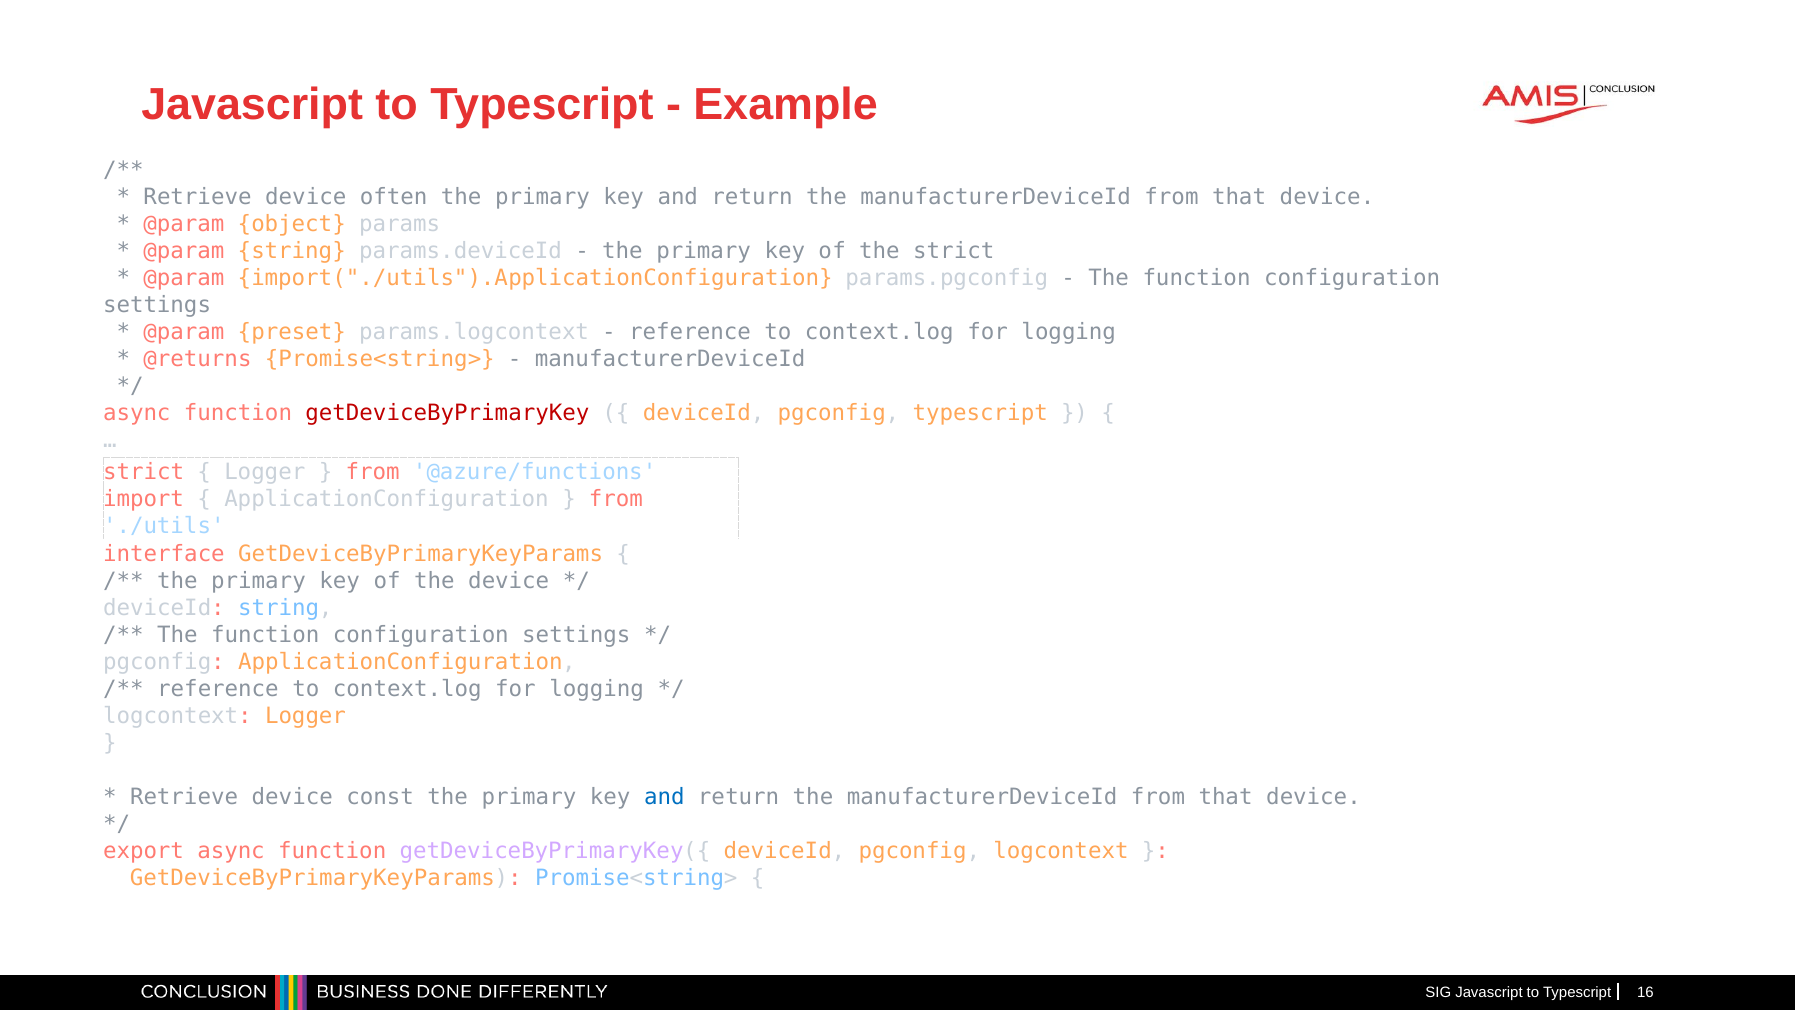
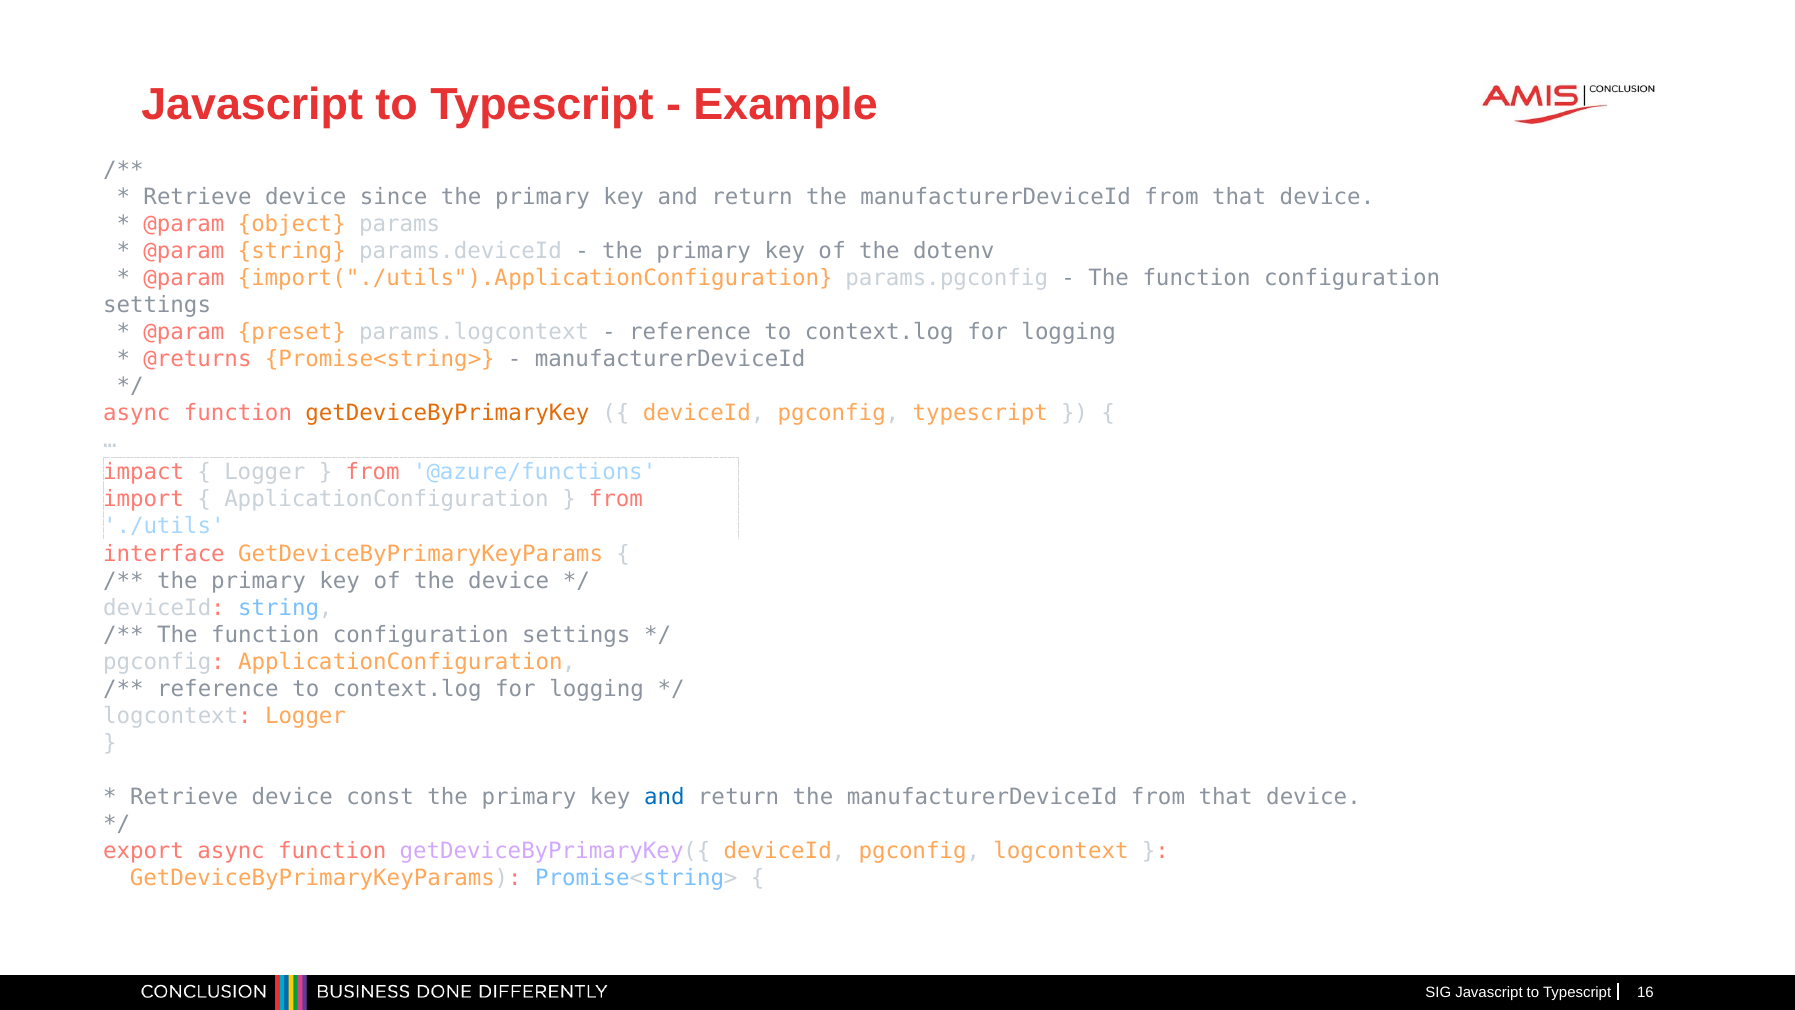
often: often -> since
the strict: strict -> dotenv
getDeviceByPrimaryKey colour: red -> orange
strict at (144, 472): strict -> impact
